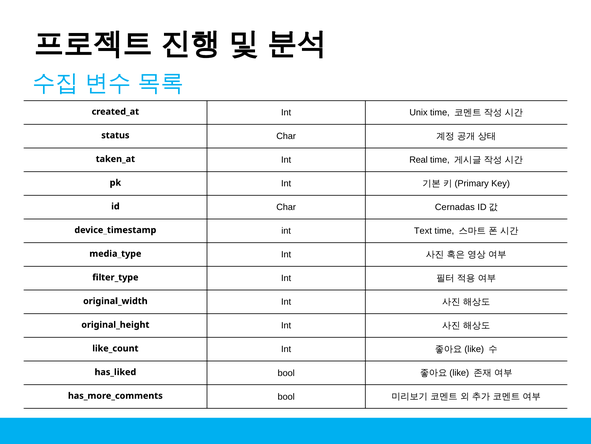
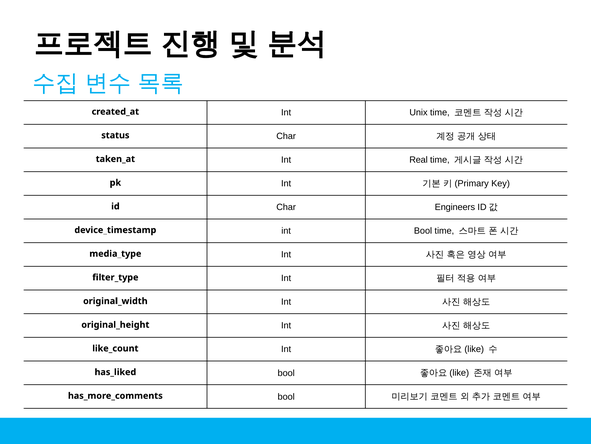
Cernadas: Cernadas -> Engineers
int Text: Text -> Bool
